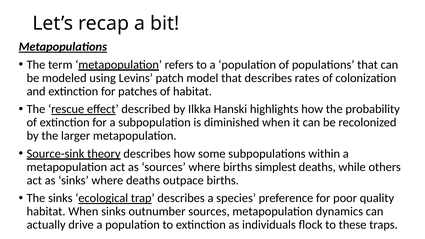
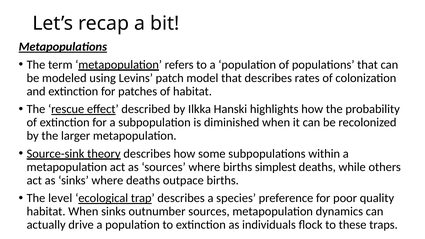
The sinks: sinks -> level
